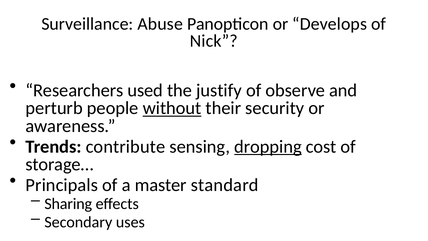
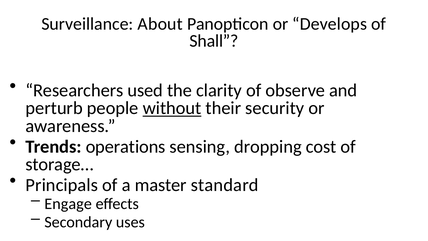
Abuse: Abuse -> About
Nick: Nick -> Shall
justify: justify -> clarity
contribute: contribute -> operations
dropping underline: present -> none
Sharing: Sharing -> Engage
